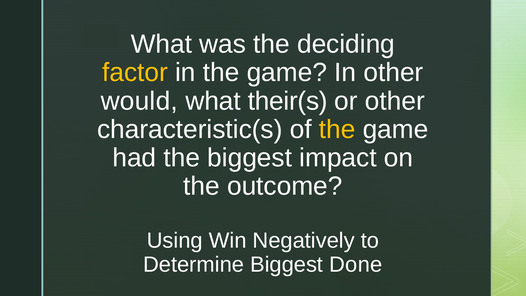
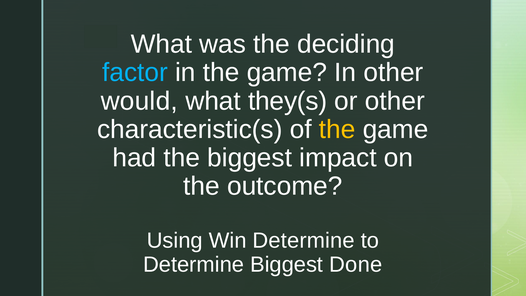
factor colour: yellow -> light blue
their(s: their(s -> they(s
Win Negatively: Negatively -> Determine
